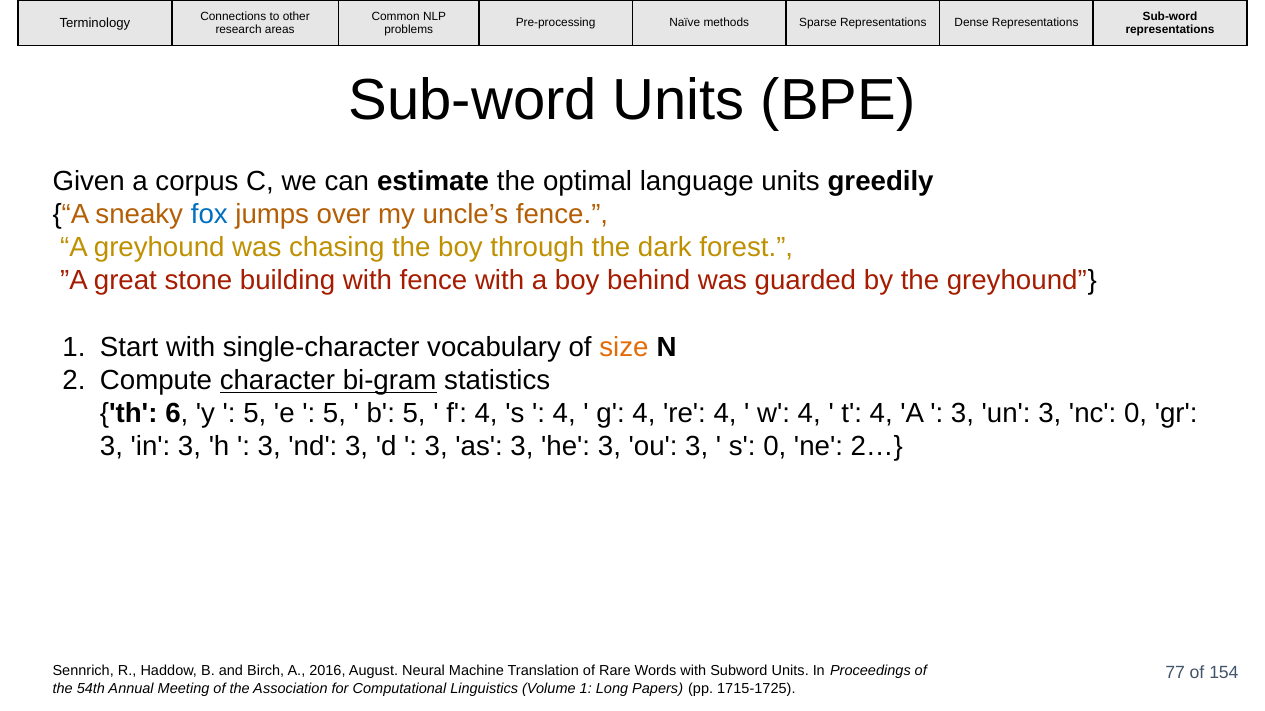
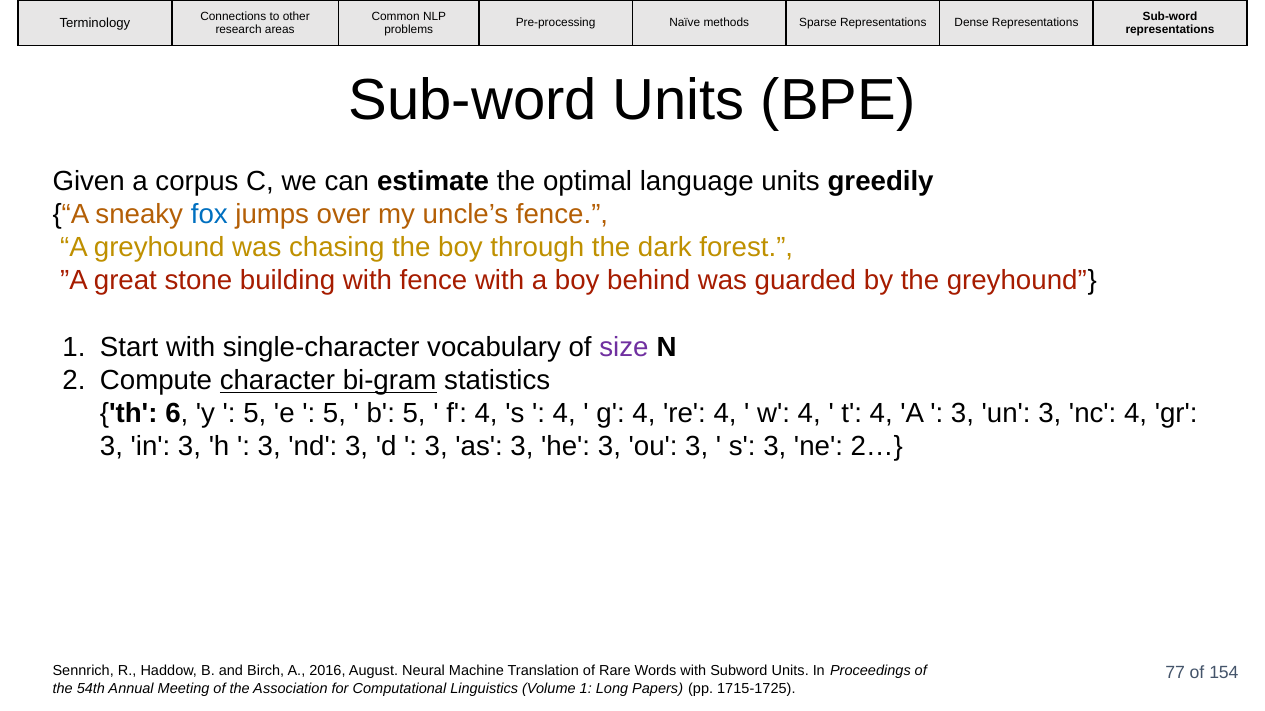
size colour: orange -> purple
nc 0: 0 -> 4
s 0: 0 -> 3
